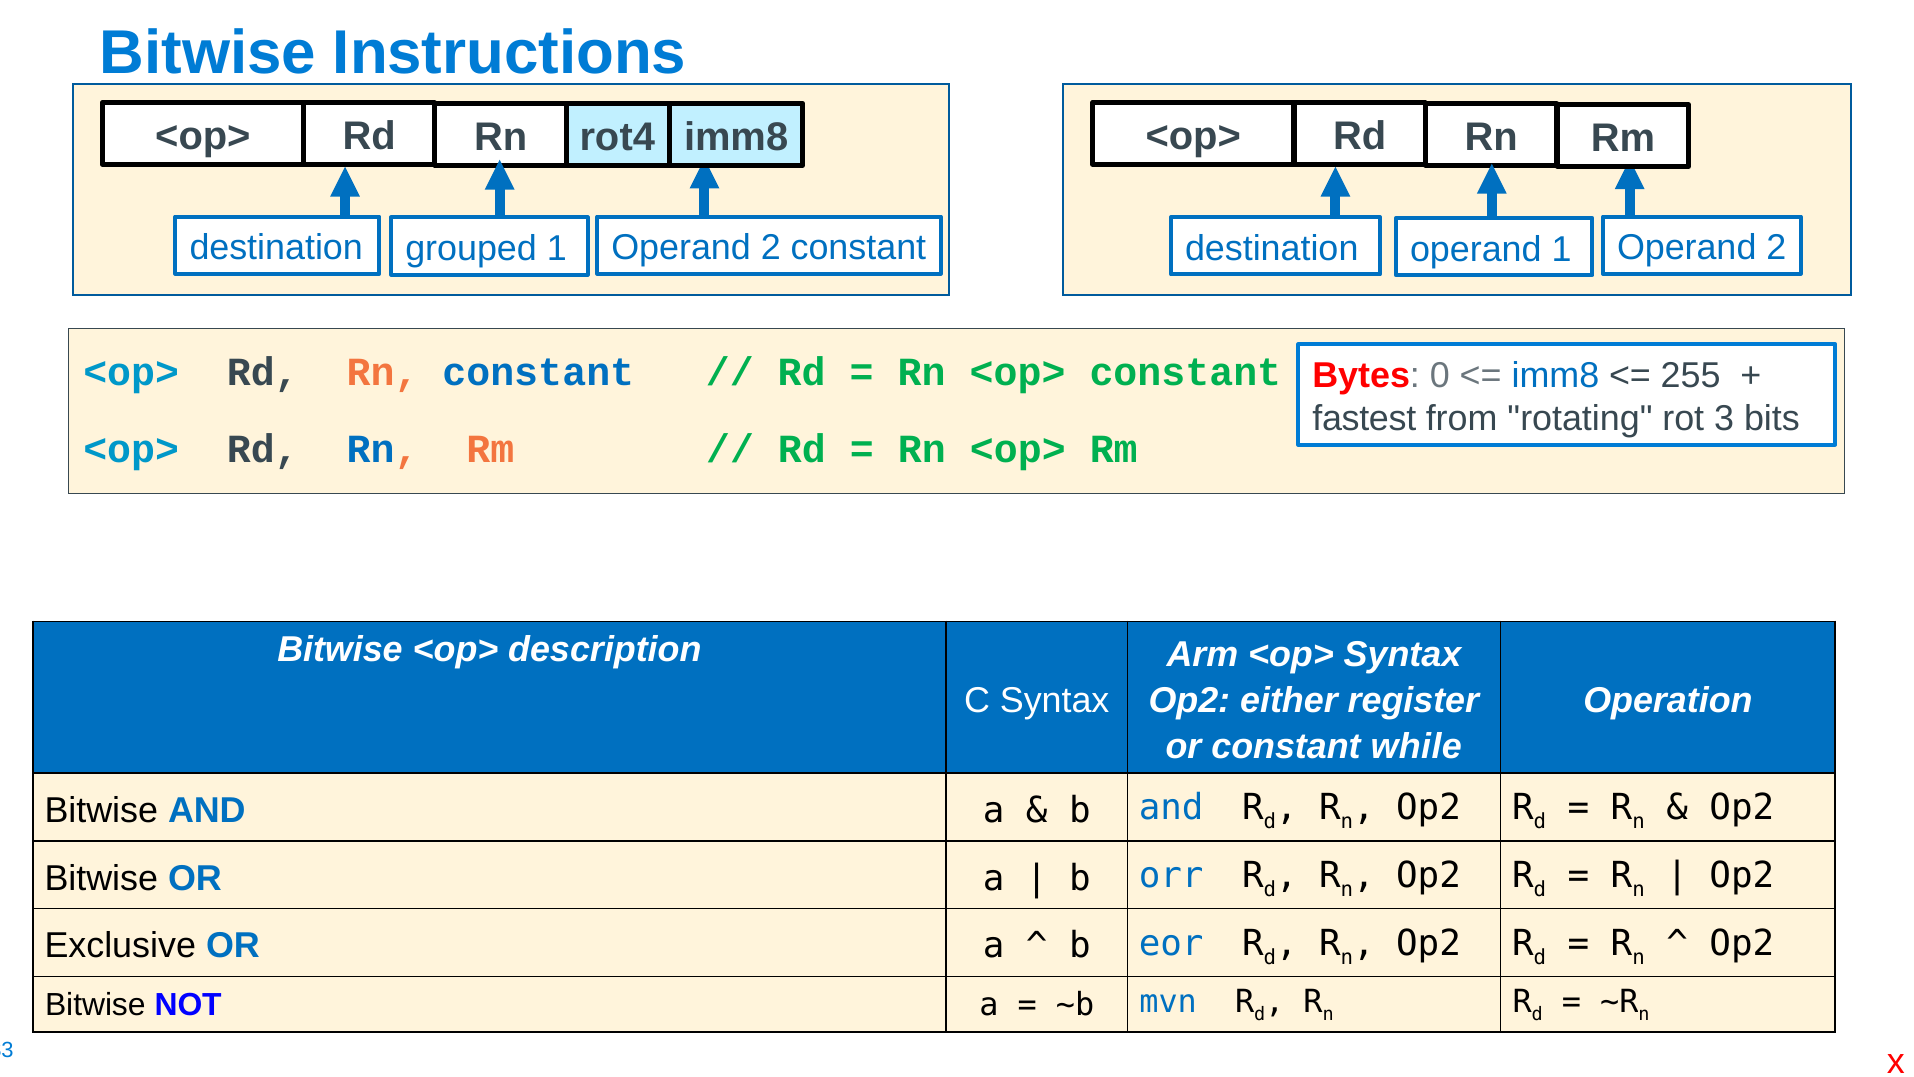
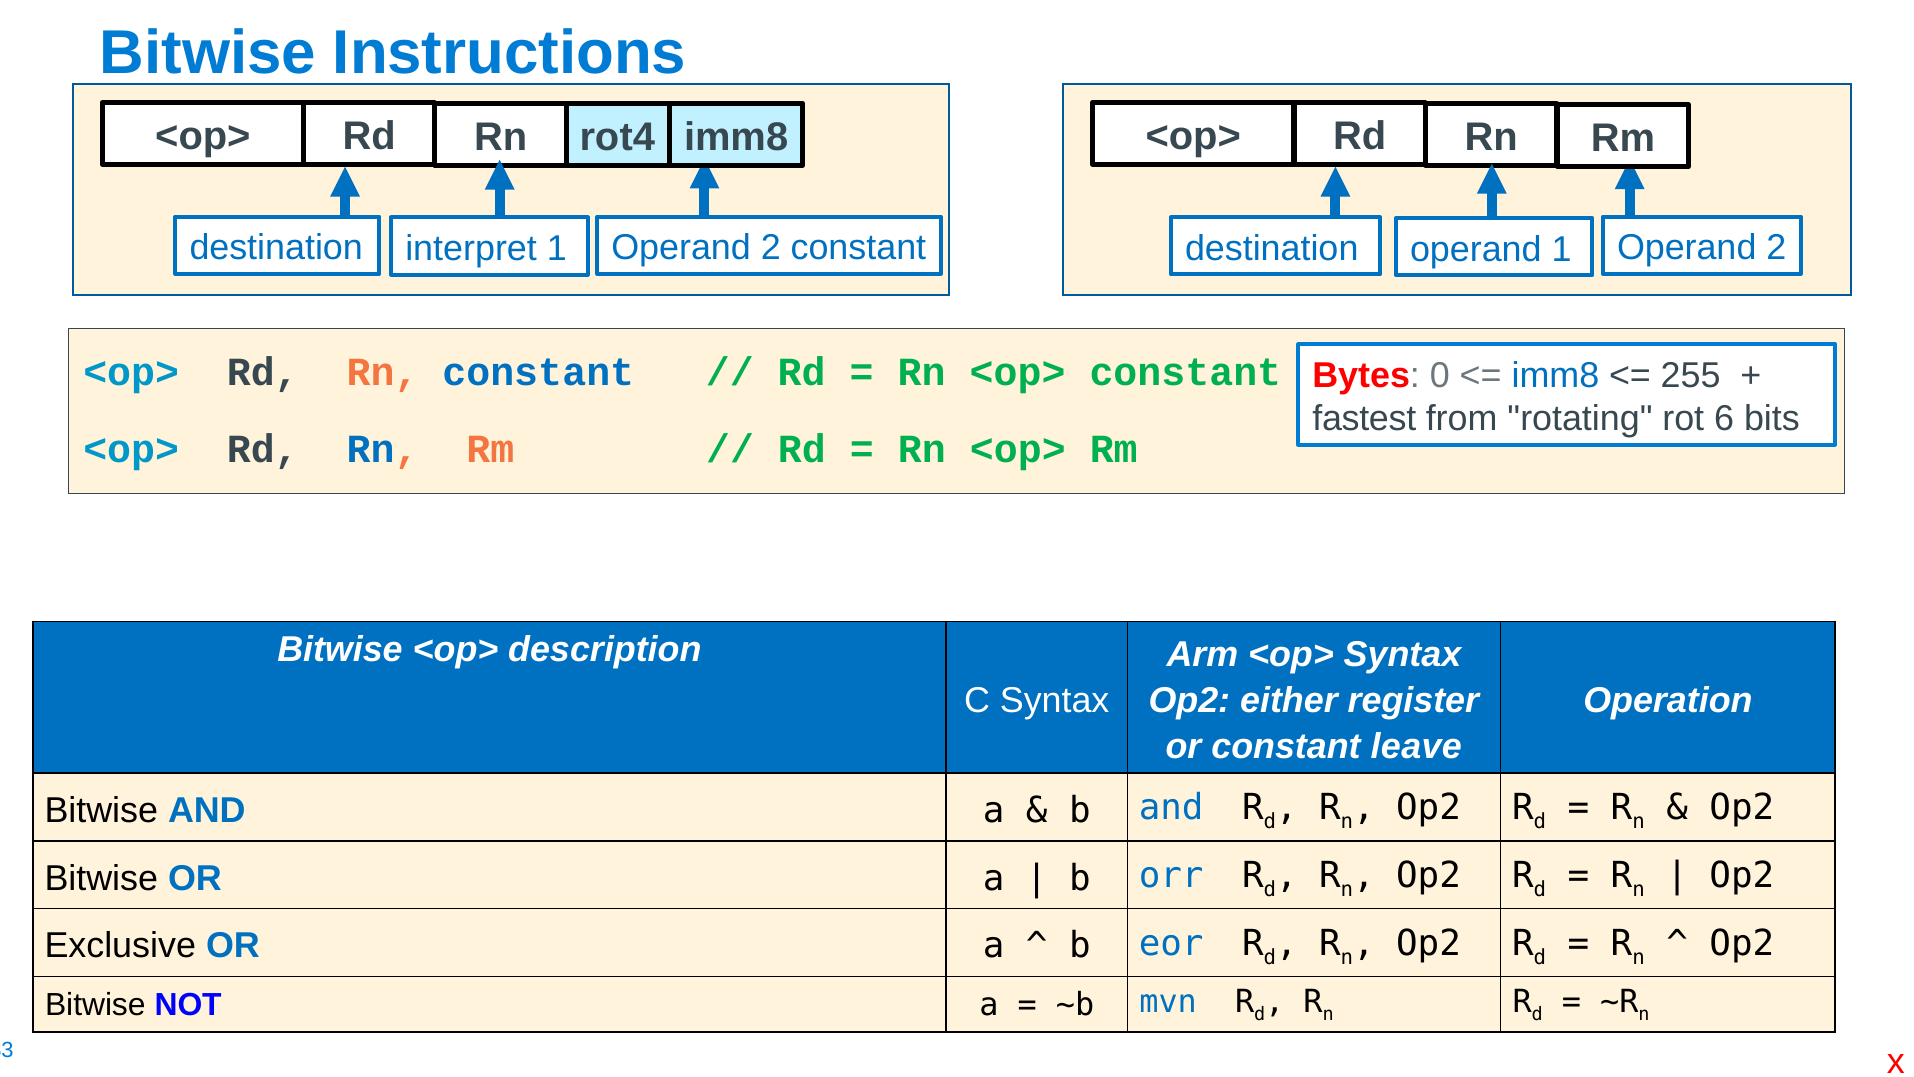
grouped: grouped -> interpret
3: 3 -> 6
while: while -> leave
